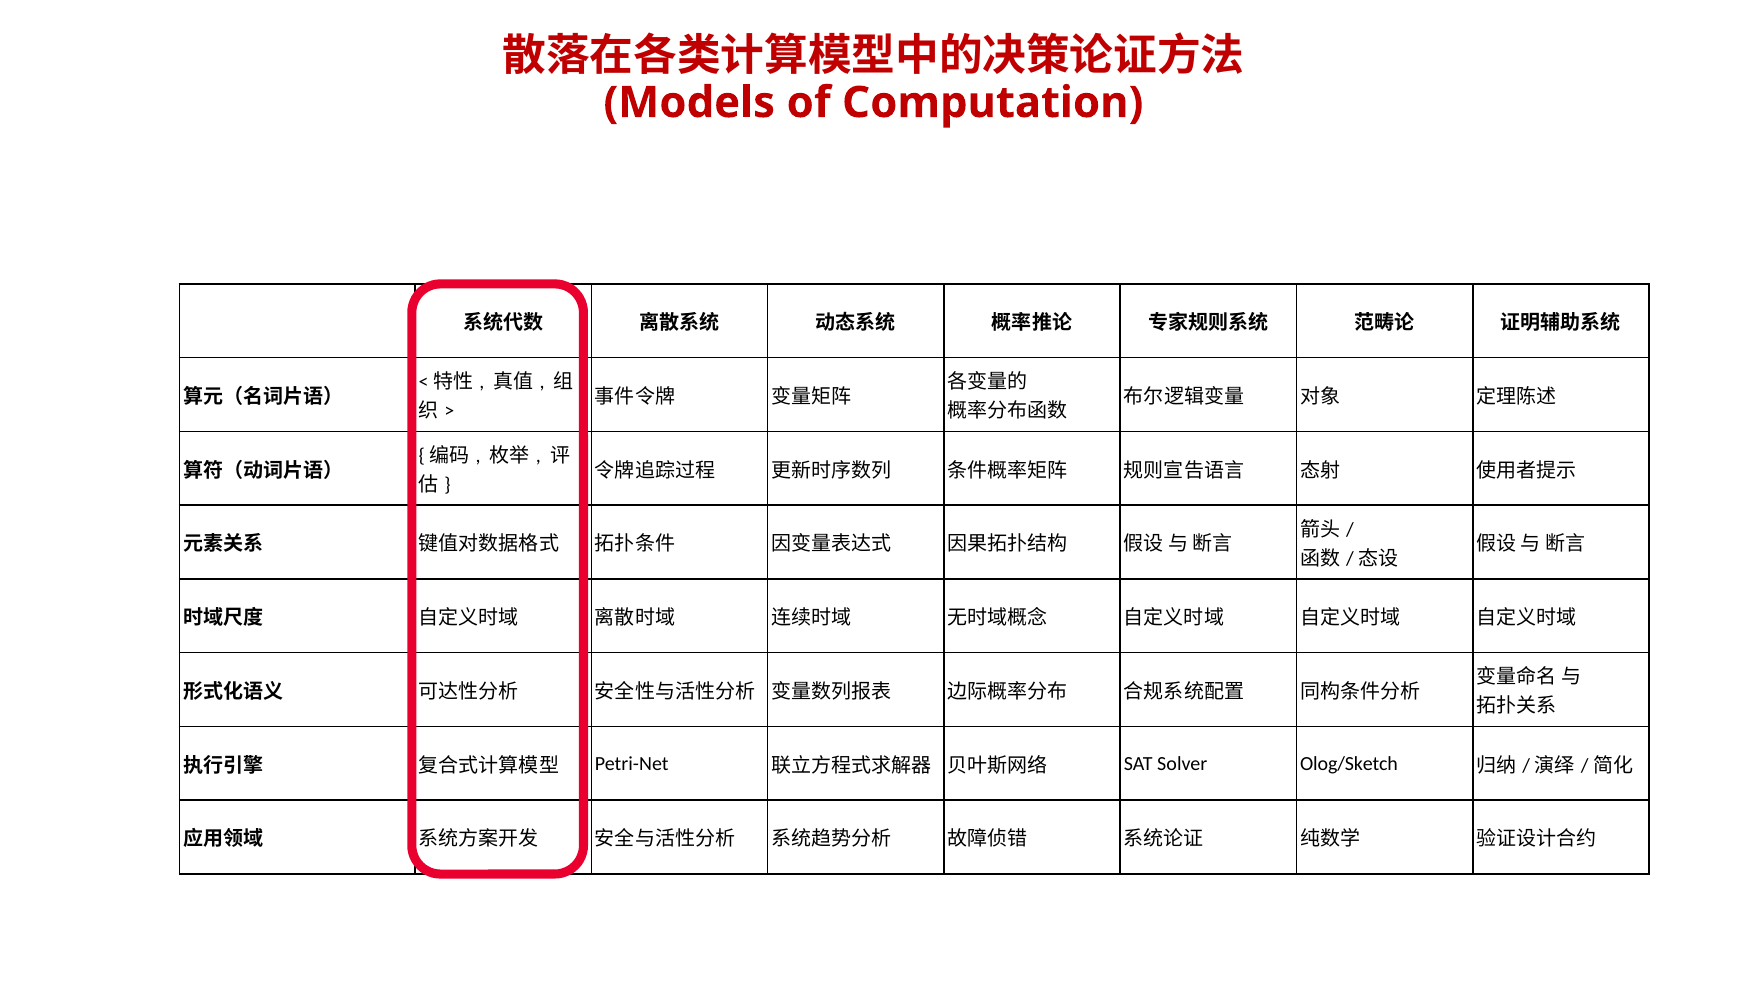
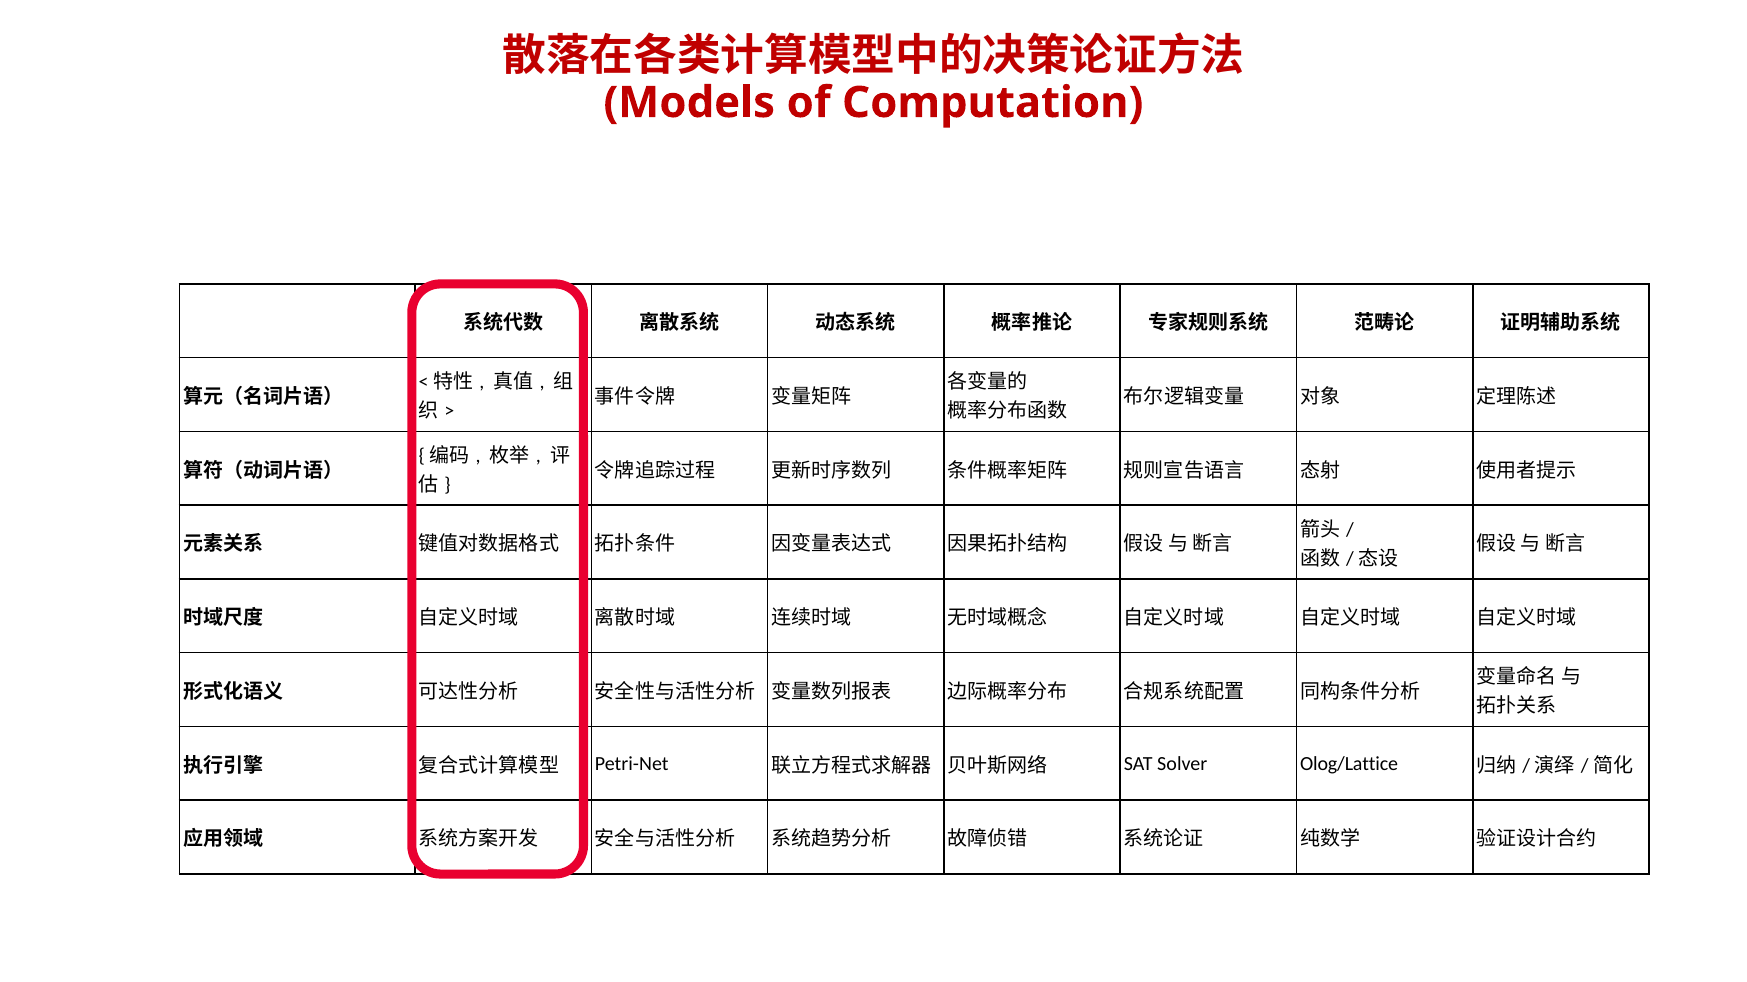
Olog/Sketch: Olog/Sketch -> Olog/Lattice
